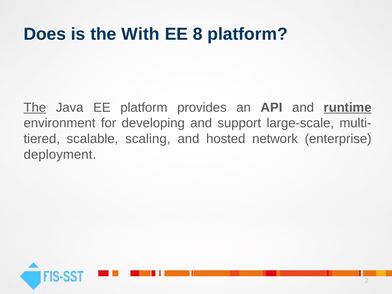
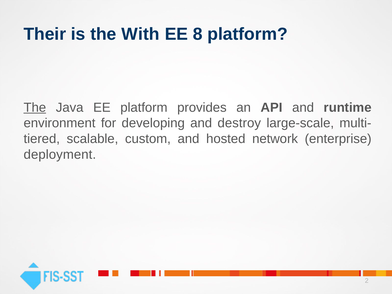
Does: Does -> Their
runtime underline: present -> none
support: support -> destroy
scaling: scaling -> custom
